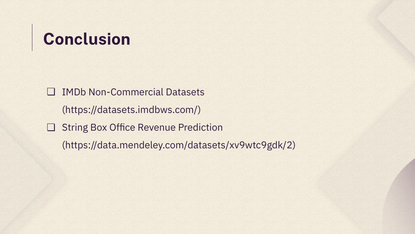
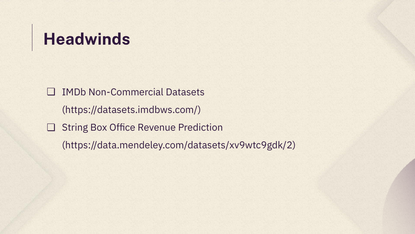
Conclusion: Conclusion -> Headwinds
